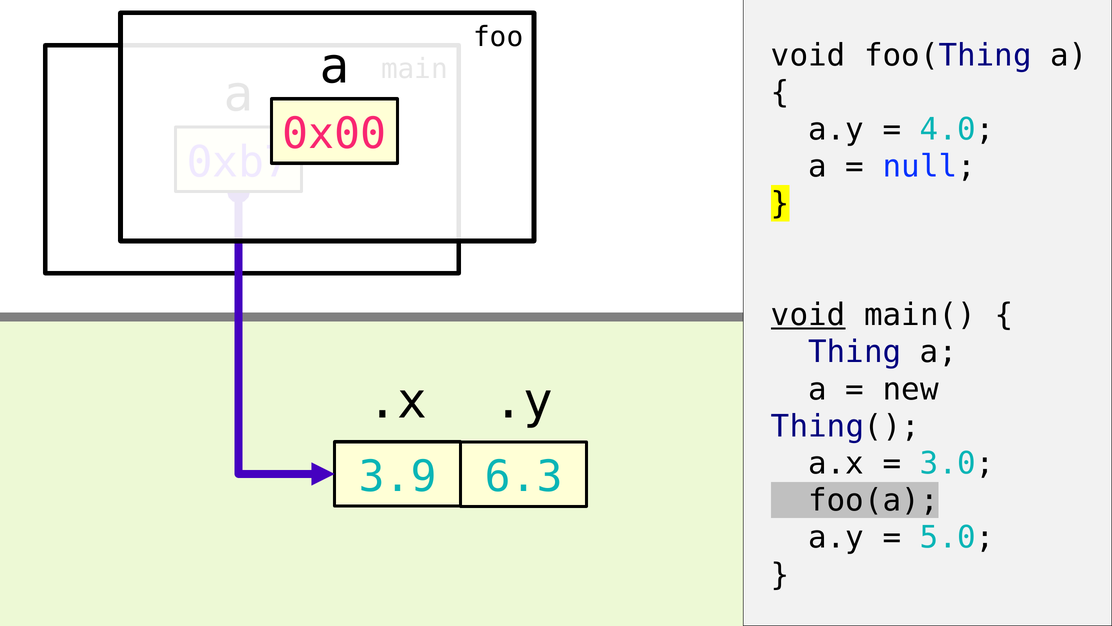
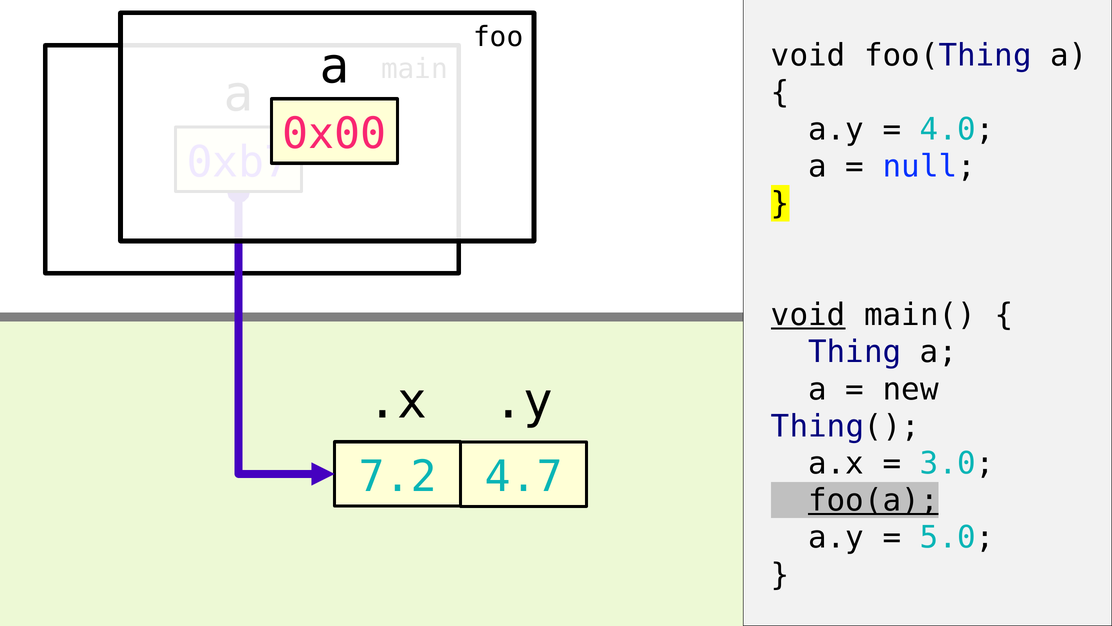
3.9: 3.9 -> 7.2
6.3: 6.3 -> 4.7
foo(a underline: none -> present
